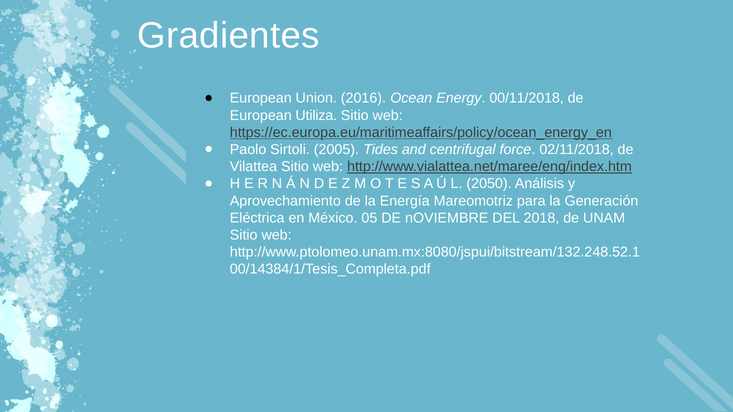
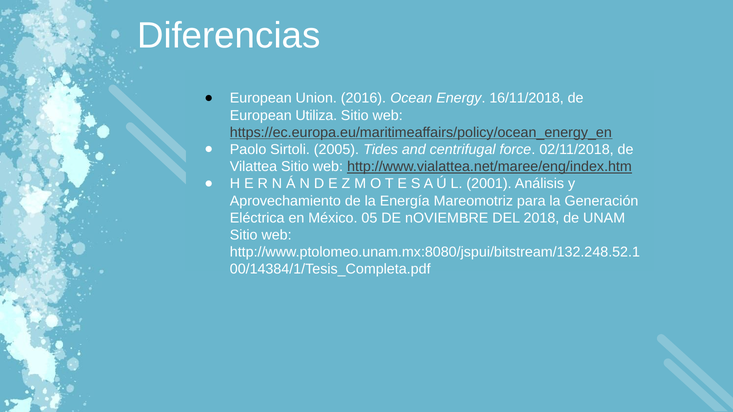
Gradientes: Gradientes -> Diferencias
00/11/2018: 00/11/2018 -> 16/11/2018
2050: 2050 -> 2001
